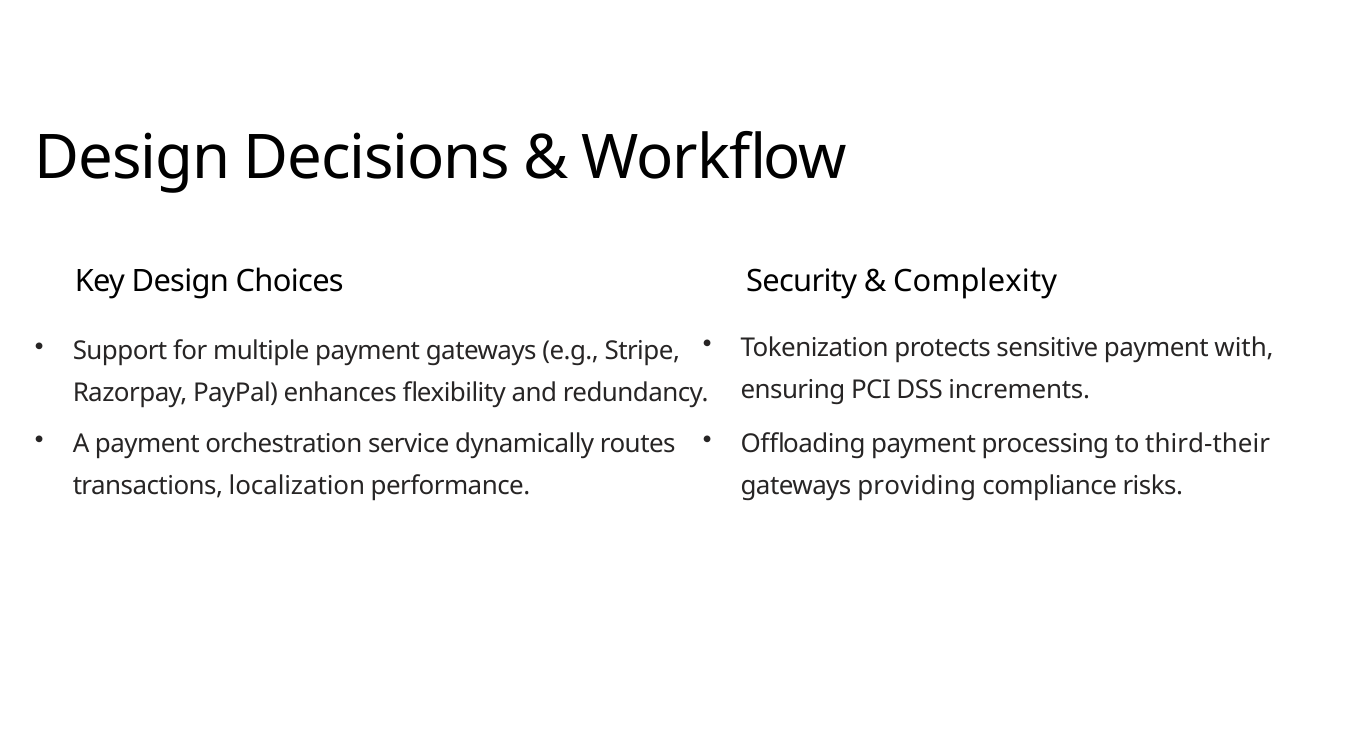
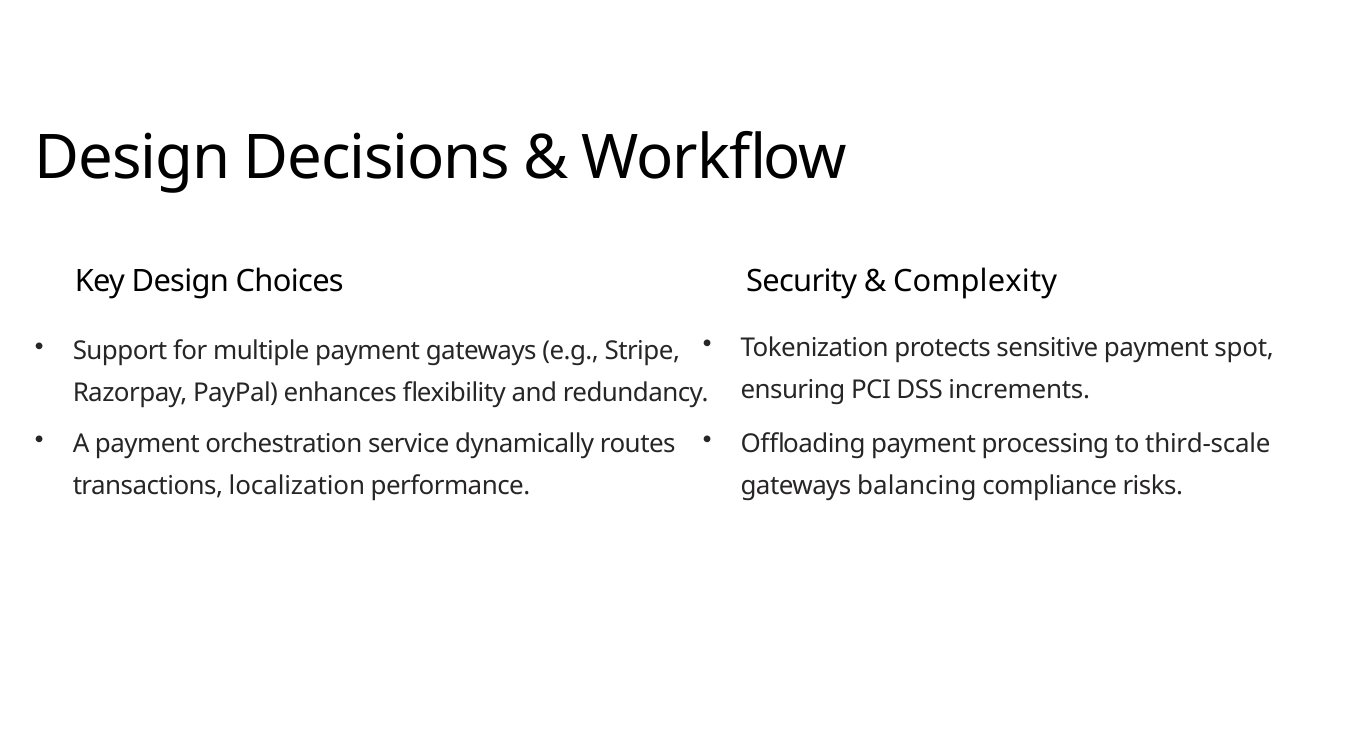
with: with -> spot
third-their: third-their -> third-scale
providing: providing -> balancing
